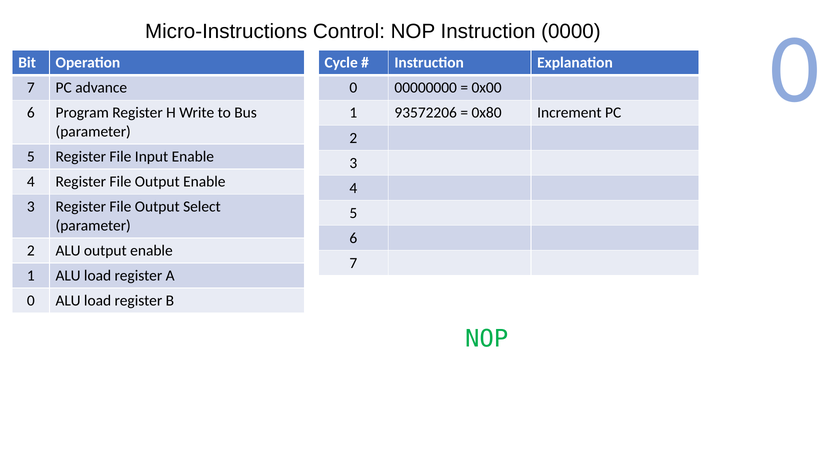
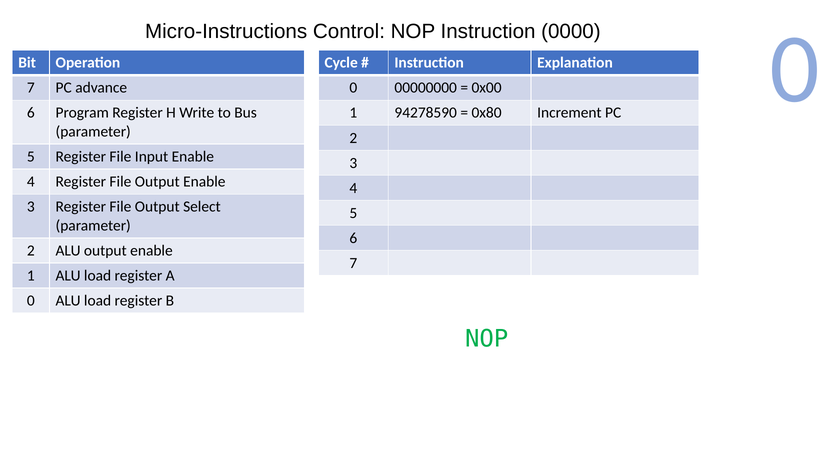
93572206: 93572206 -> 94278590
